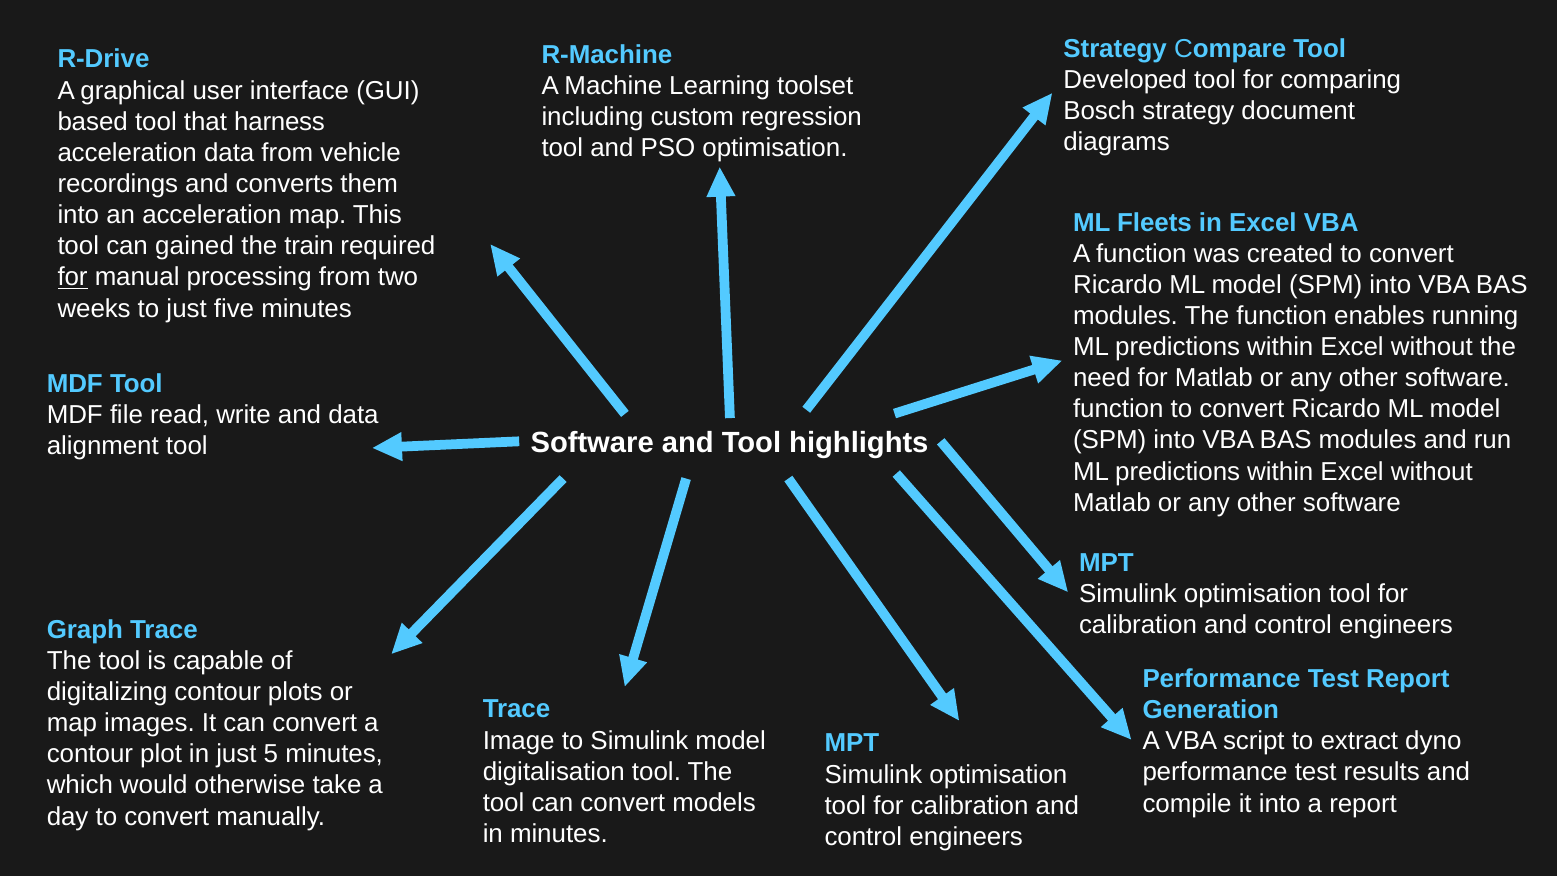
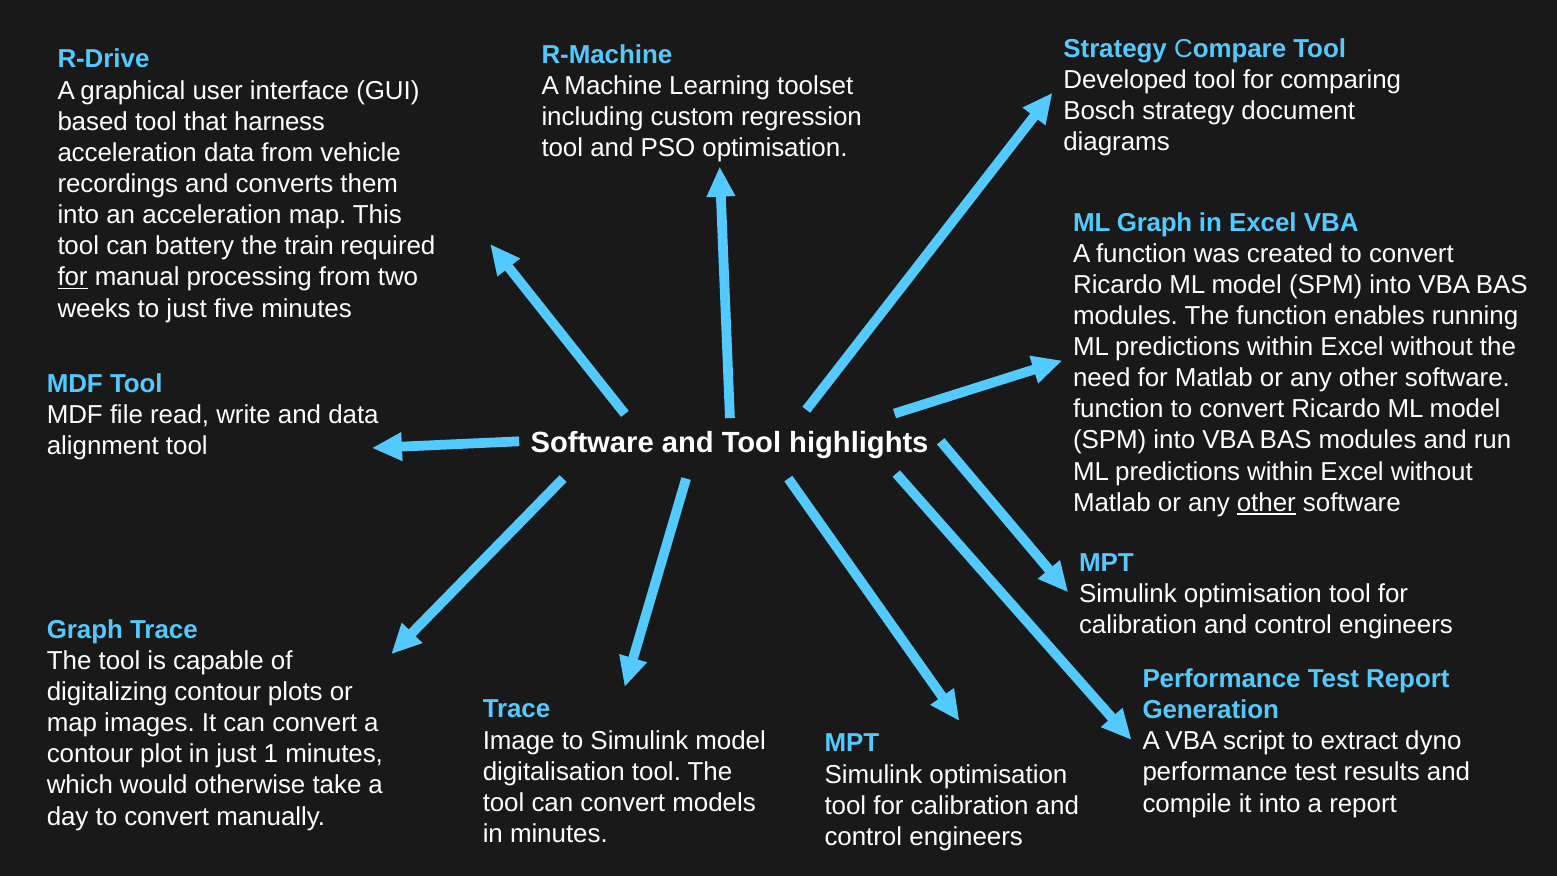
ML Fleets: Fleets -> Graph
gained: gained -> battery
other at (1266, 503) underline: none -> present
5: 5 -> 1
